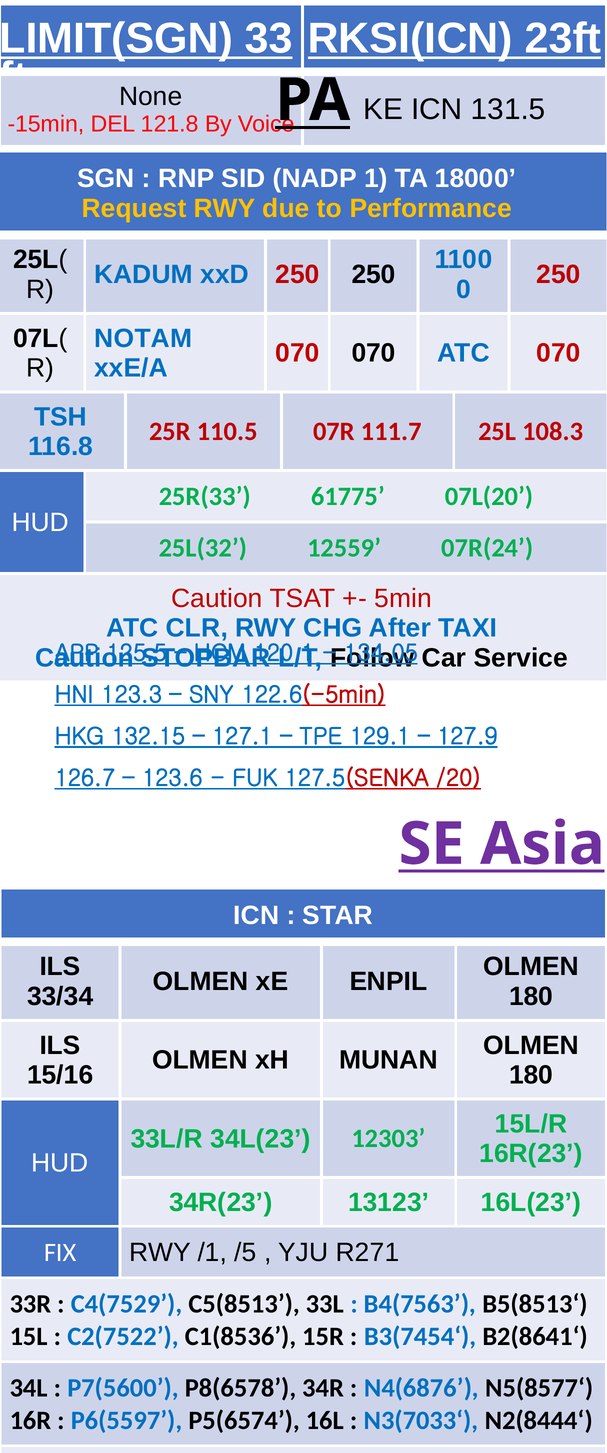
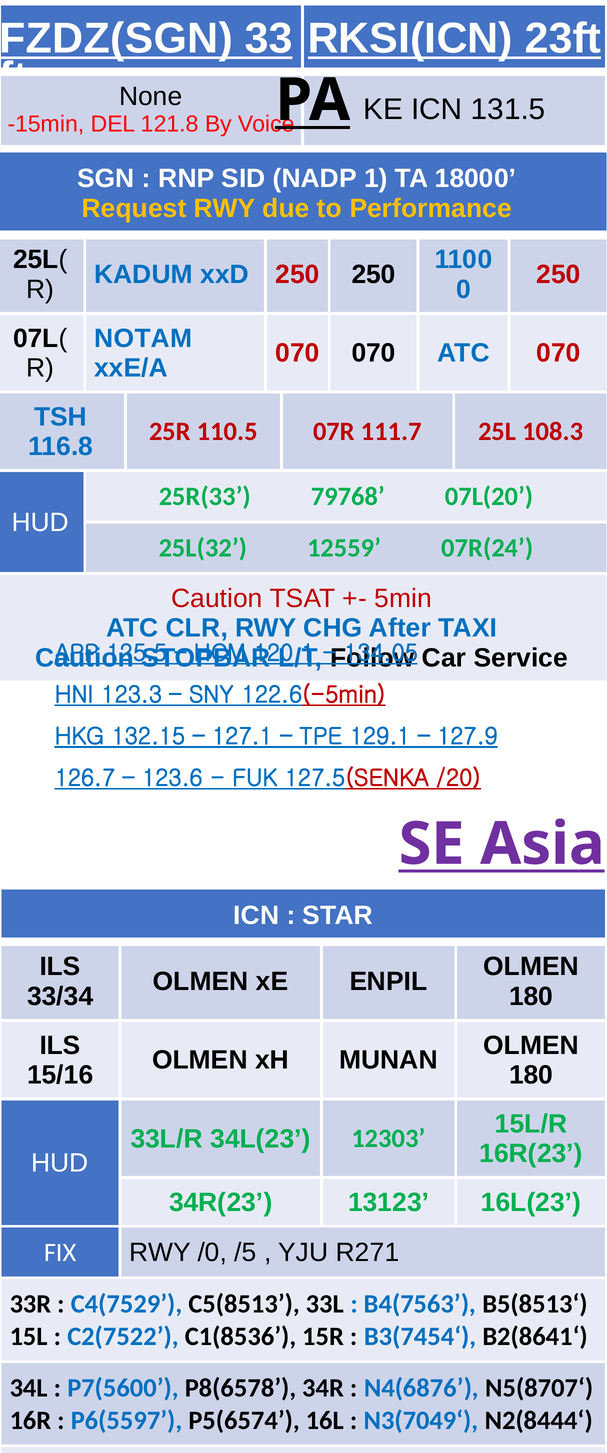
LIMIT(SGN: LIMIT(SGN -> FZDZ(SGN
61775: 61775 -> 79768
/1: /1 -> /0
N5(8577‘: N5(8577‘ -> N5(8707‘
N3(7033‘: N3(7033‘ -> N3(7049‘
